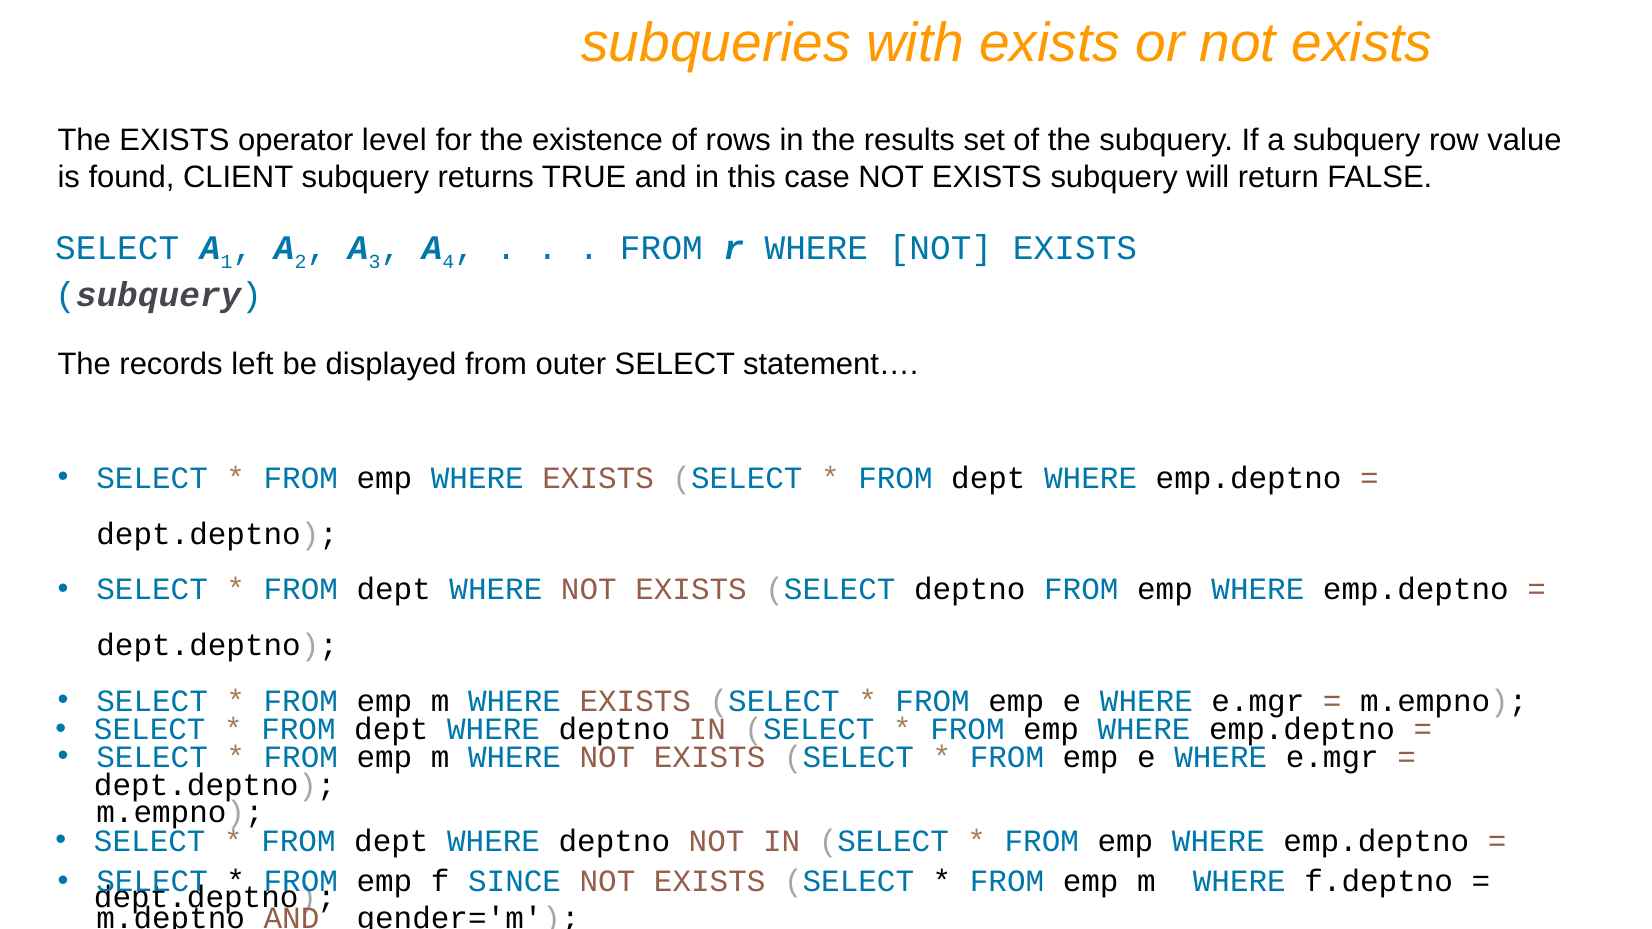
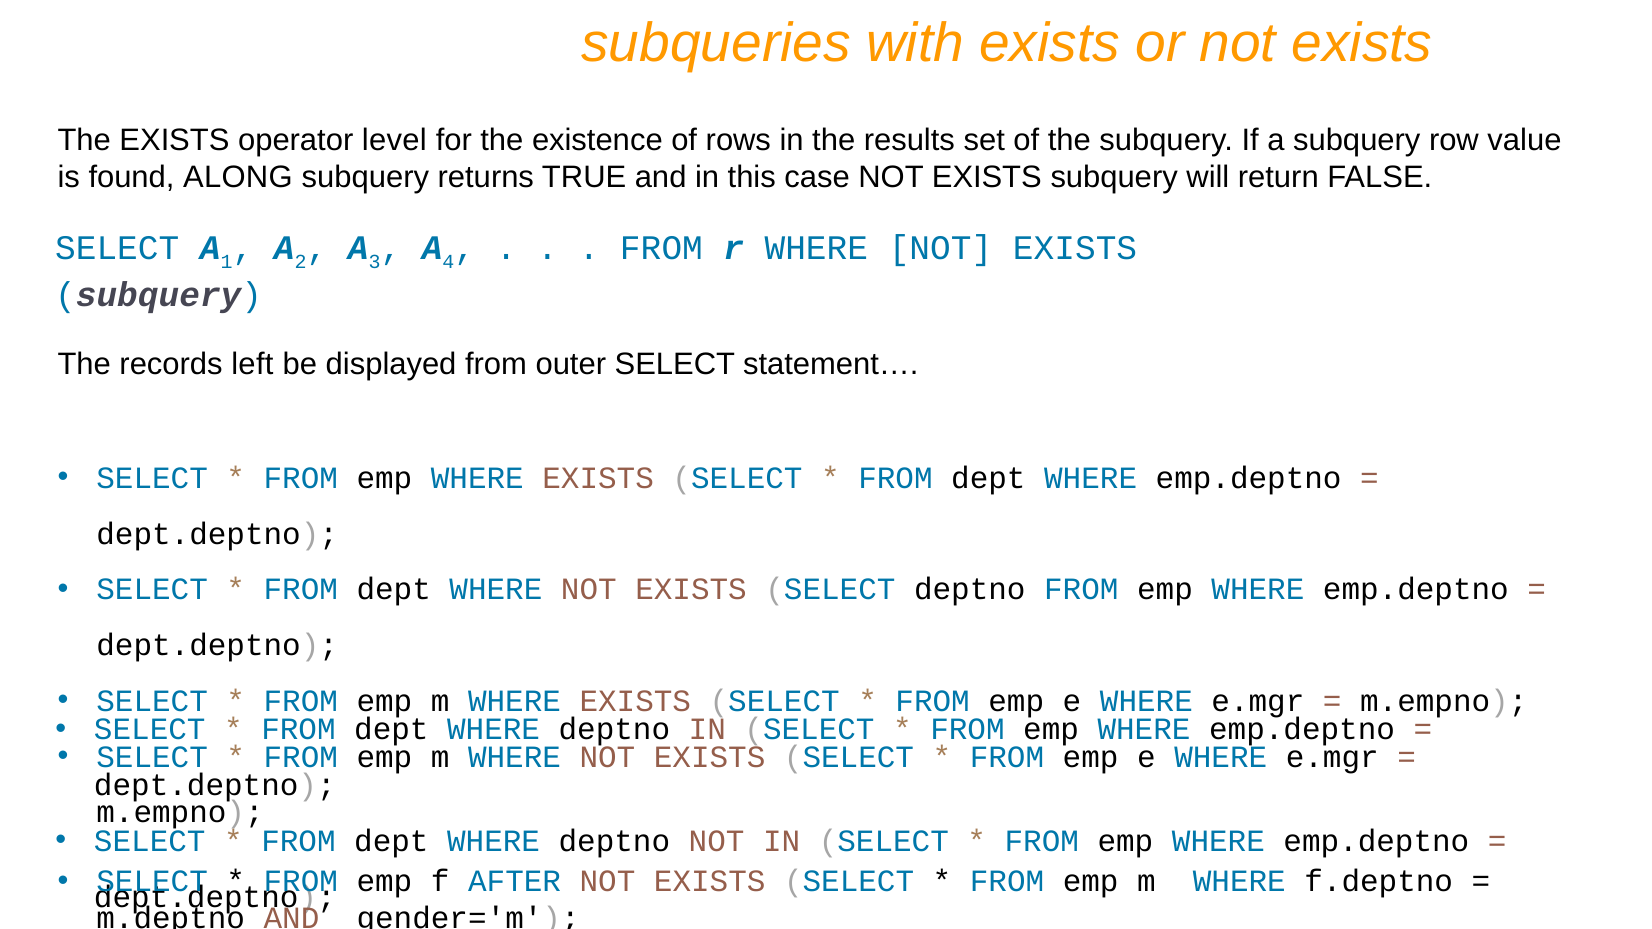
CLIENT: CLIENT -> ALONG
SINCE: SINCE -> AFTER
